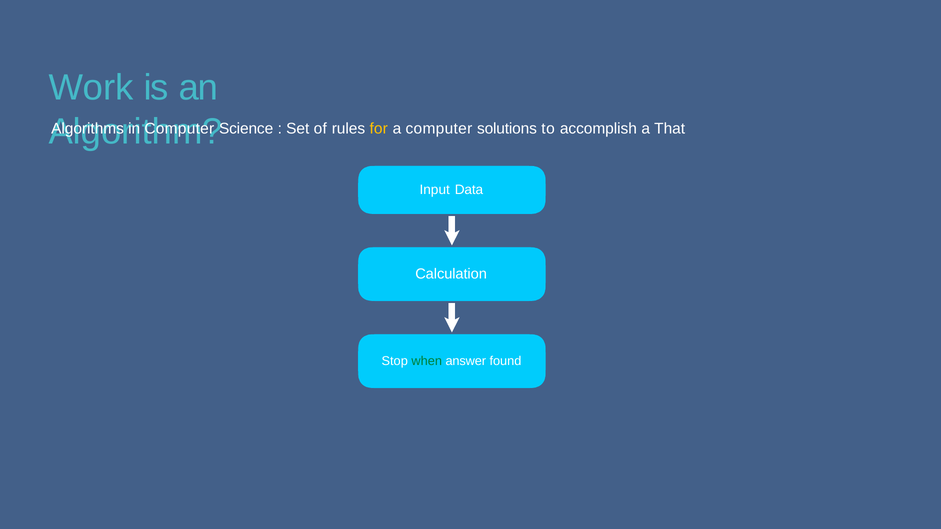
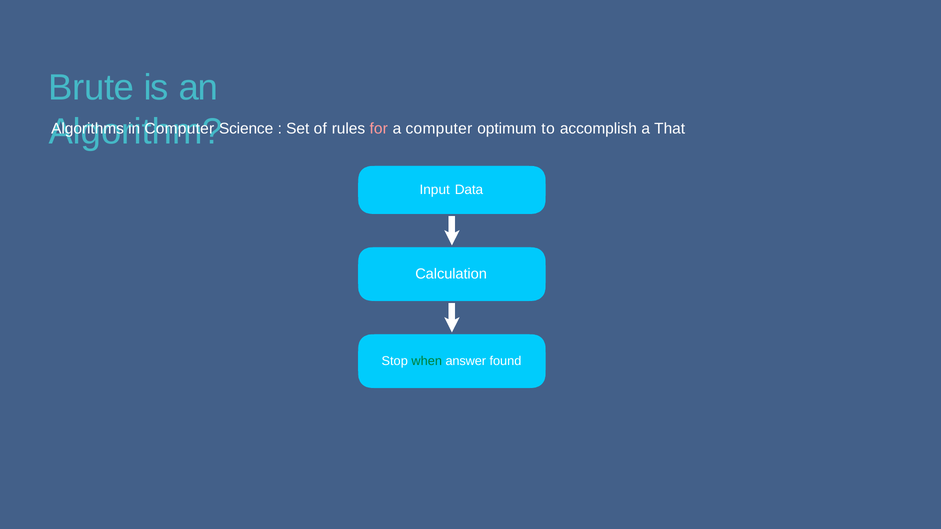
Work: Work -> Brute
for colour: yellow -> pink
solutions: solutions -> optimum
